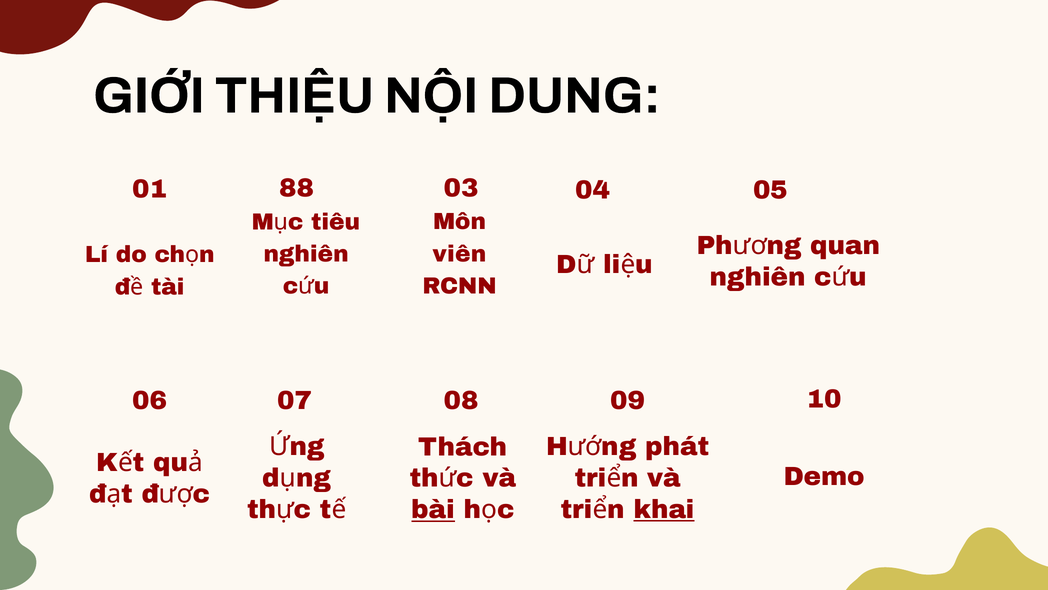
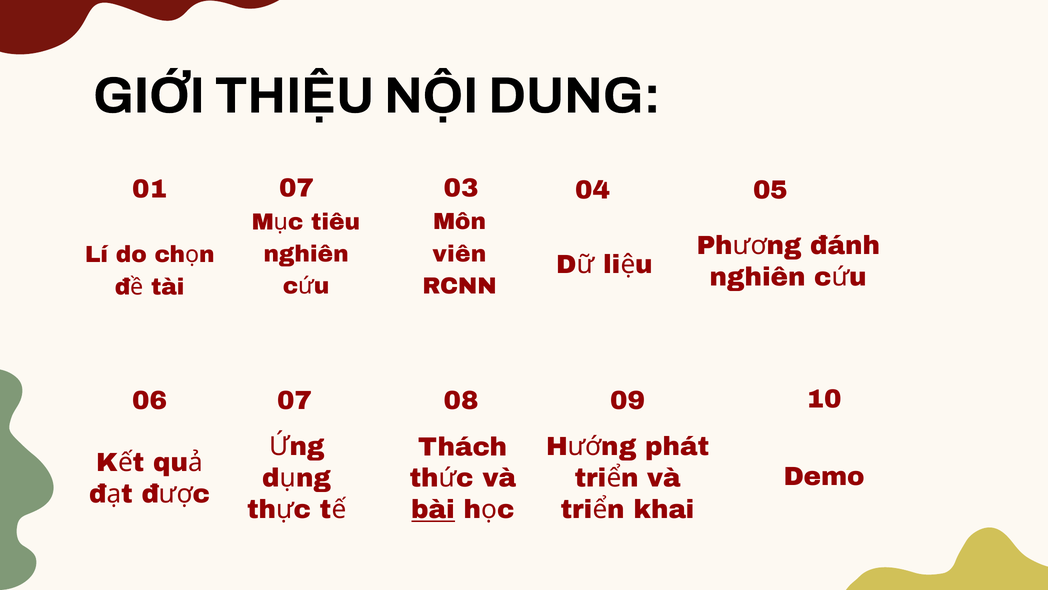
01 88: 88 -> 07
quan: quan -> đánh
khai underline: present -> none
